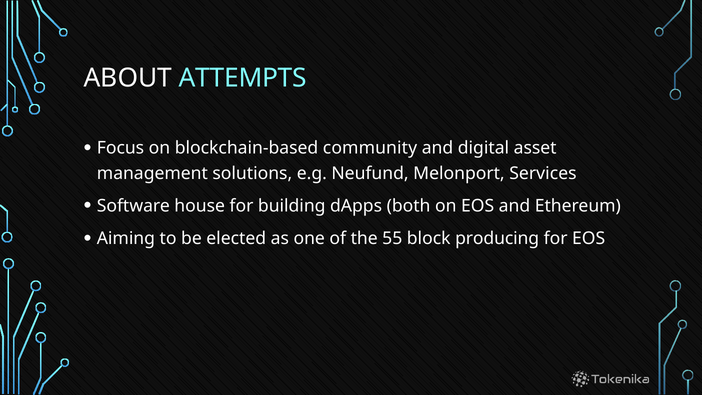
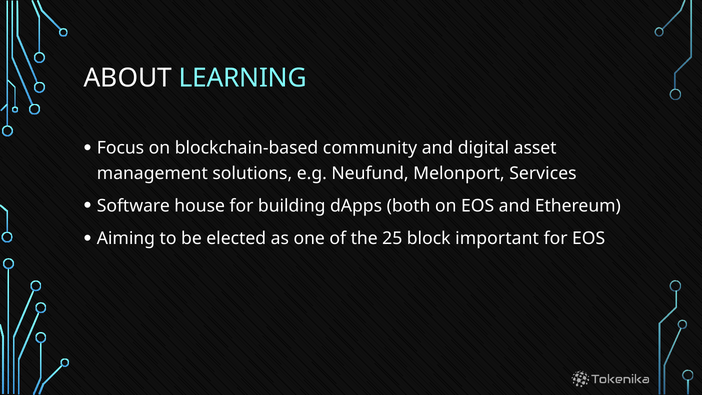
ATTEMPTS: ATTEMPTS -> LEARNING
55: 55 -> 25
producing: producing -> important
